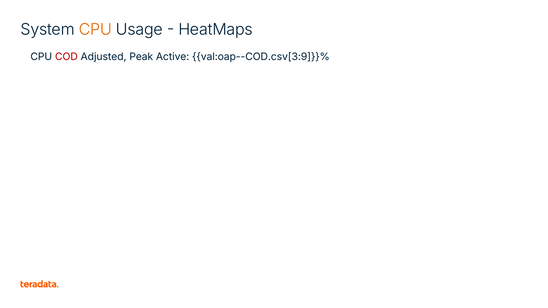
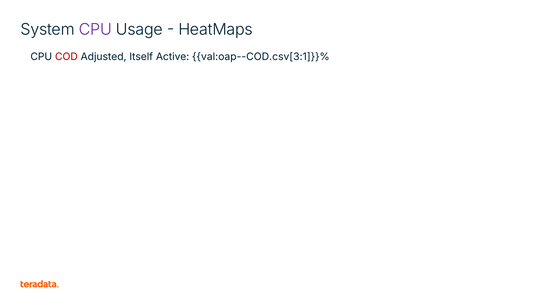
CPU at (95, 29) colour: orange -> purple
Peak: Peak -> Itself
val:oap--COD.csv[3:9]}}%: val:oap--COD.csv[3:9]}}% -> val:oap--COD.csv[3:1]}}%
